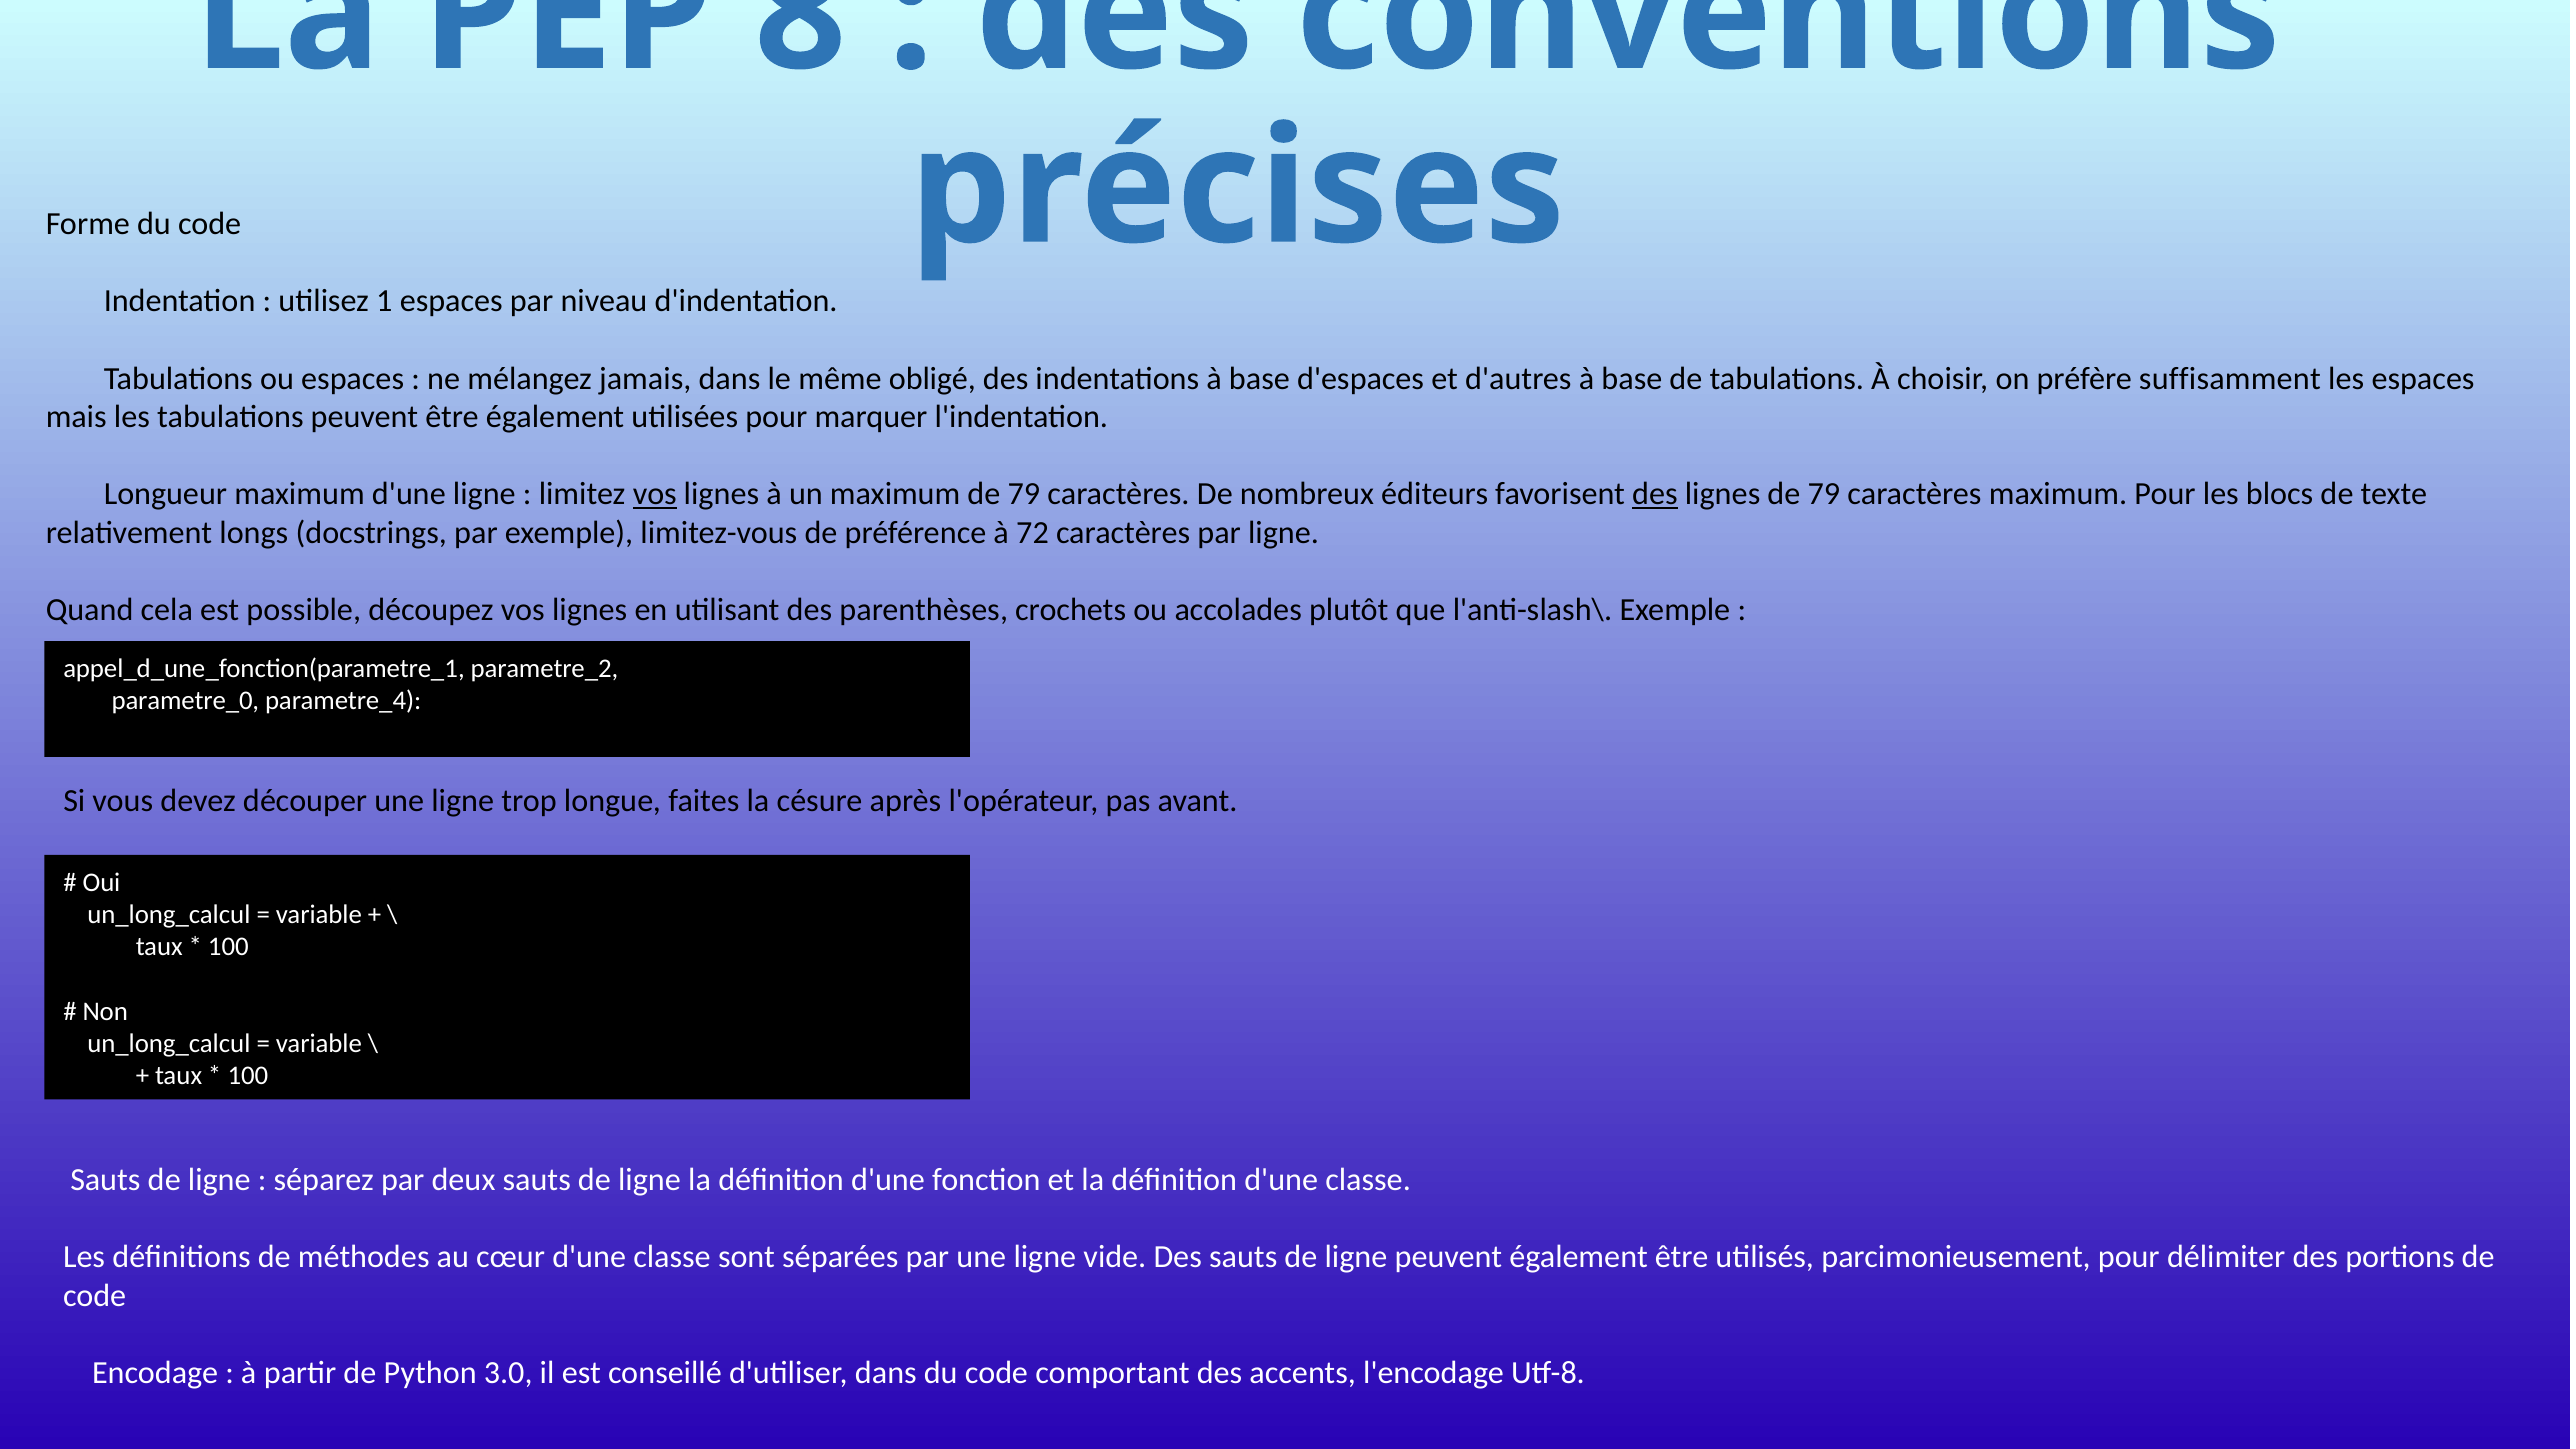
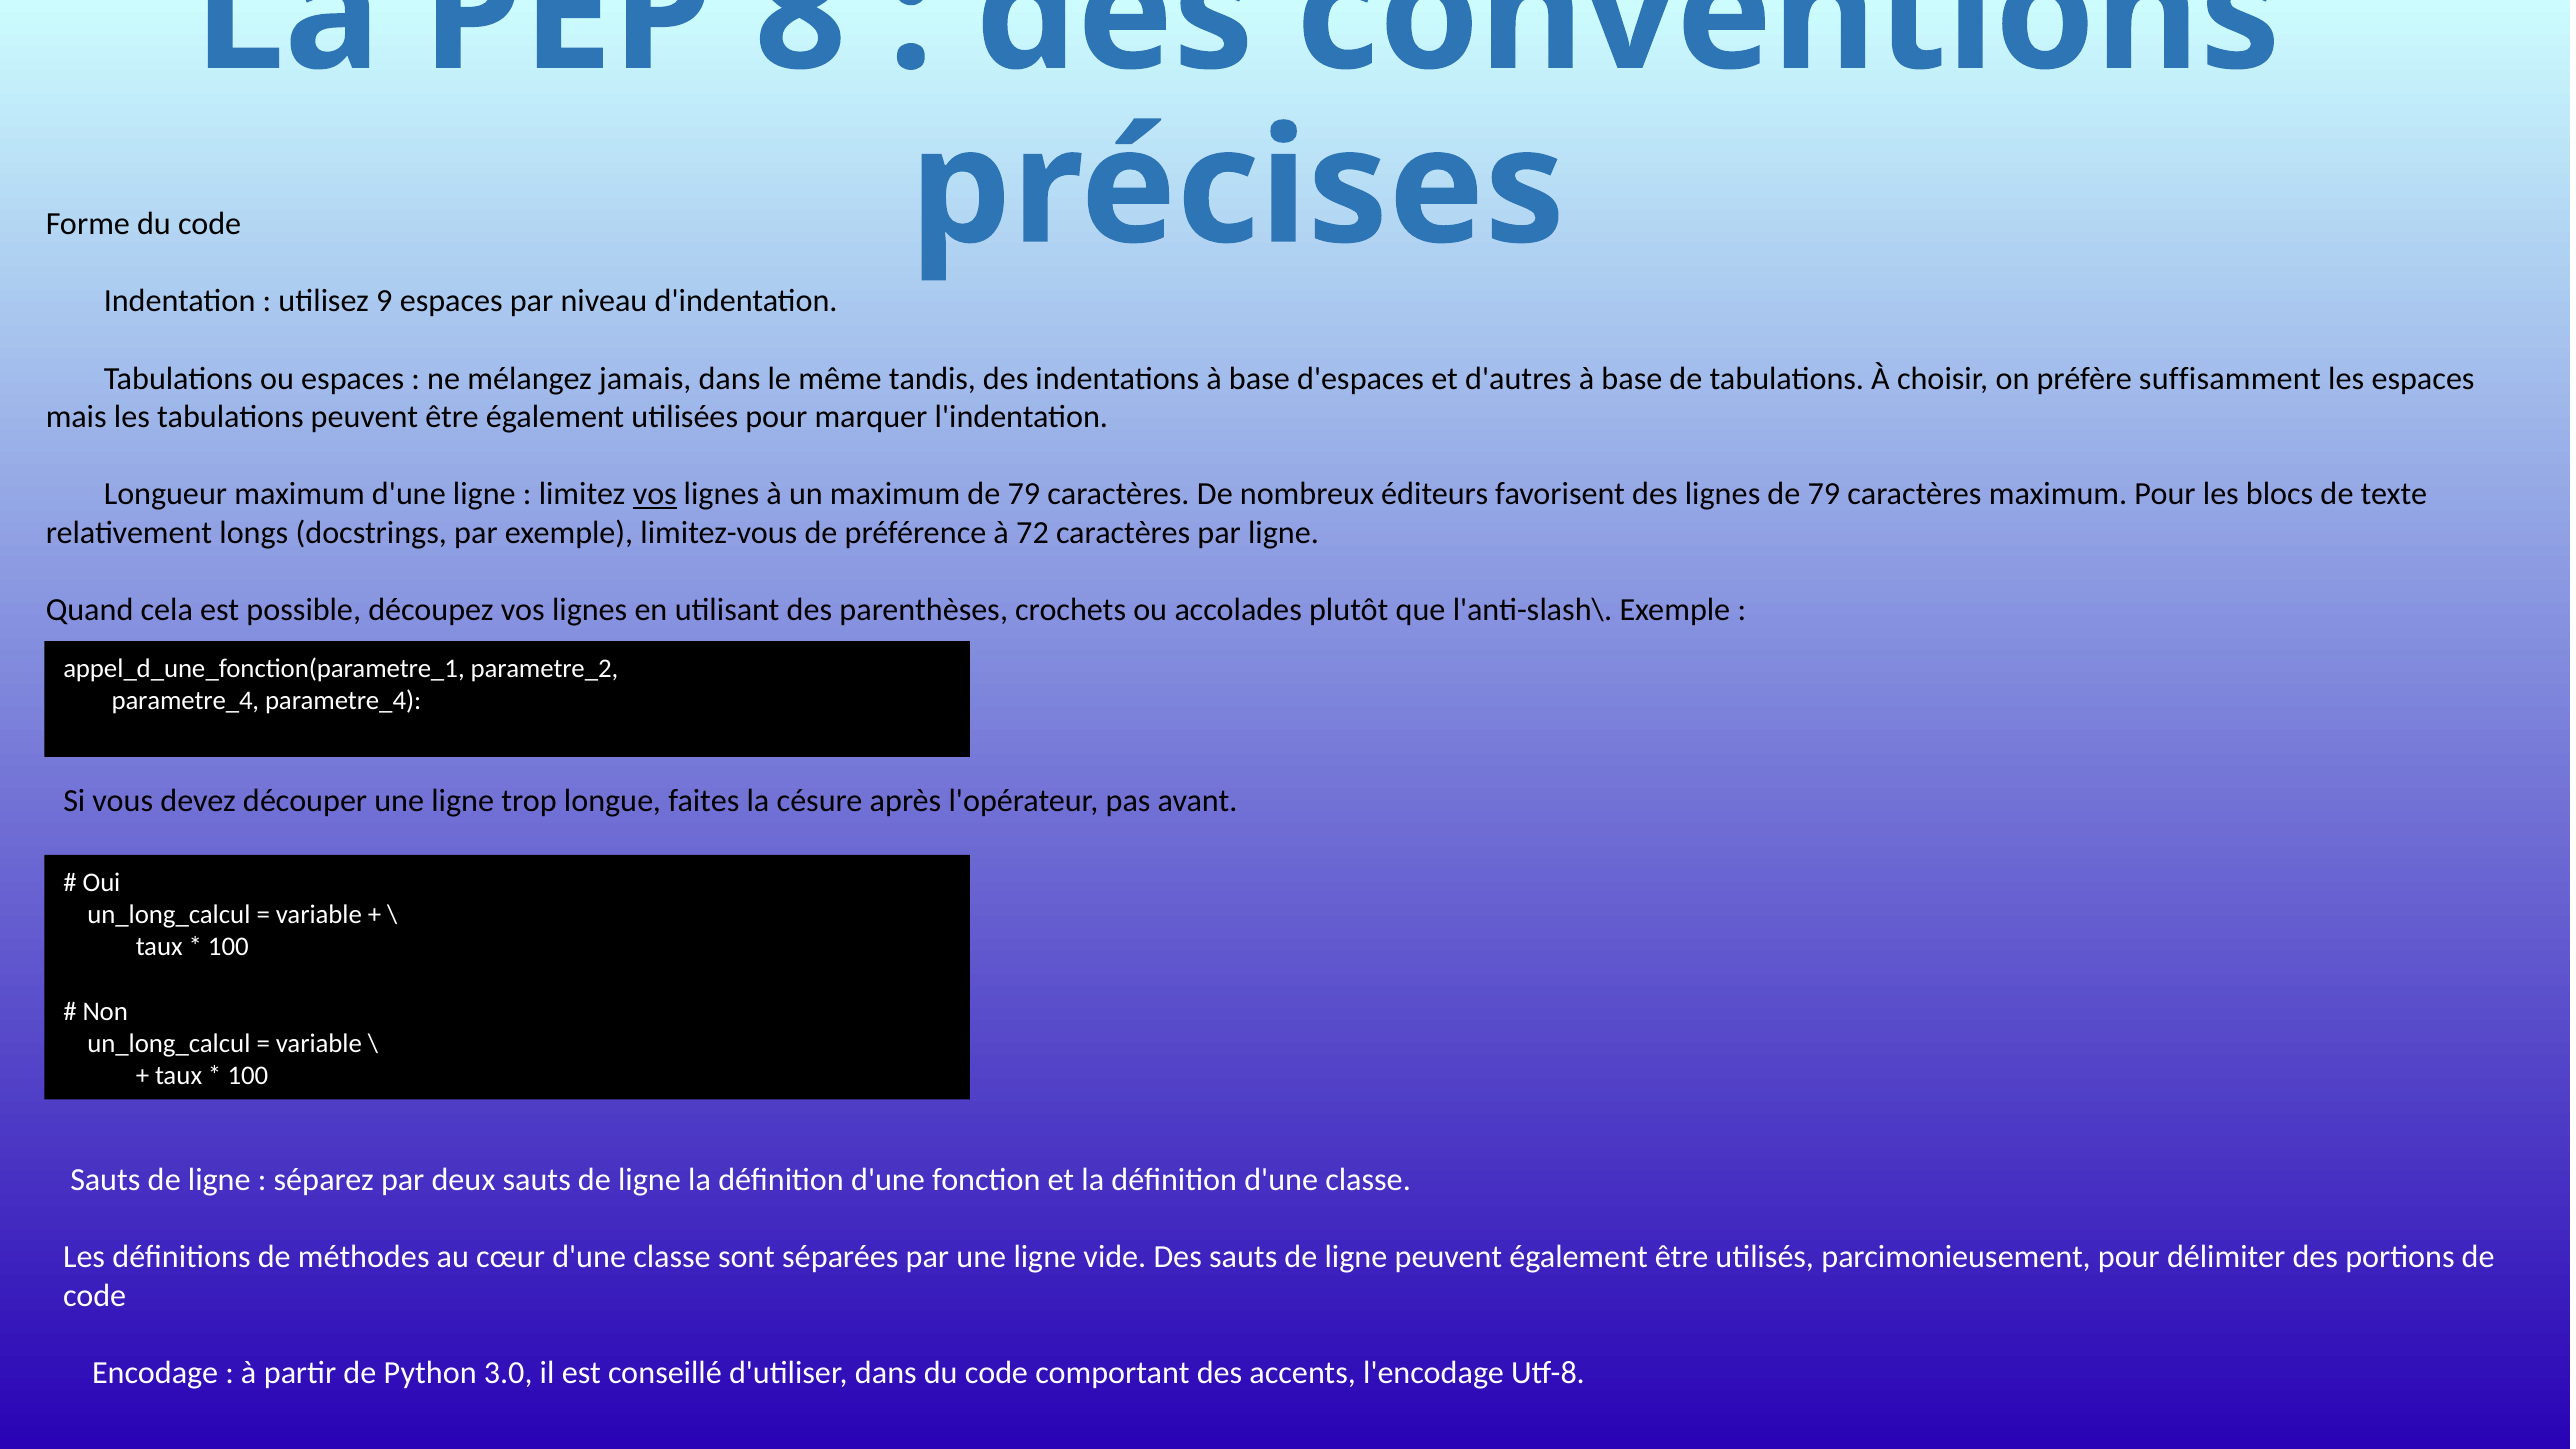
1: 1 -> 9
obligé: obligé -> tandis
des at (1655, 494) underline: present -> none
parametre_0 at (185, 701): parametre_0 -> parametre_4
